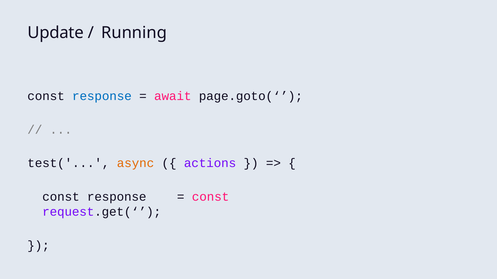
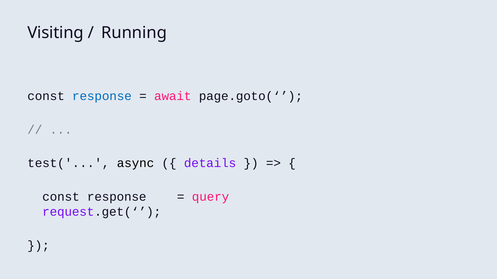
Update: Update -> Visiting
async colour: orange -> black
actions: actions -> details
const at (211, 197): const -> query
